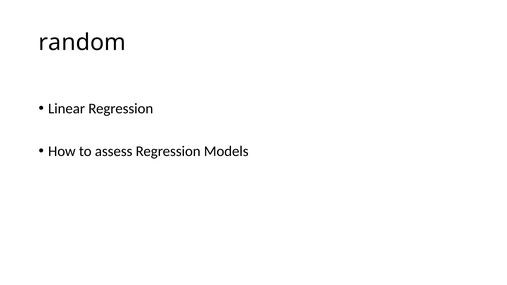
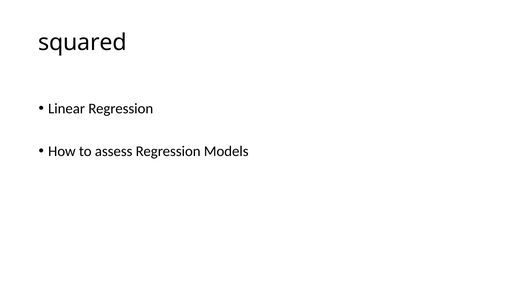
random: random -> squared
